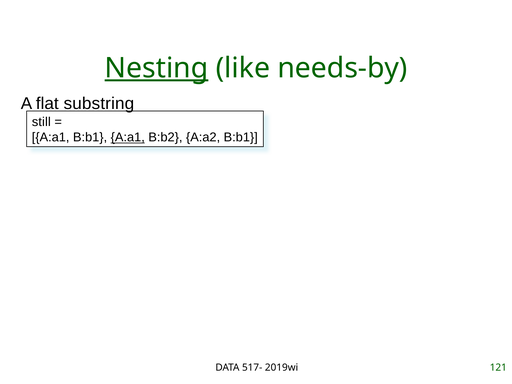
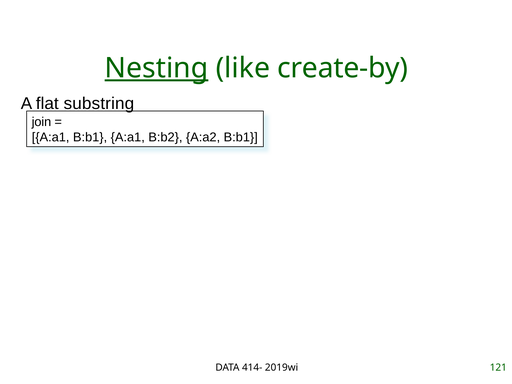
needs-by: needs-by -> create-by
still: still -> join
A:a1 at (128, 137) underline: present -> none
517-: 517- -> 414-
